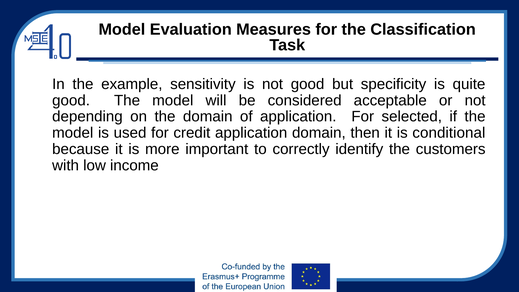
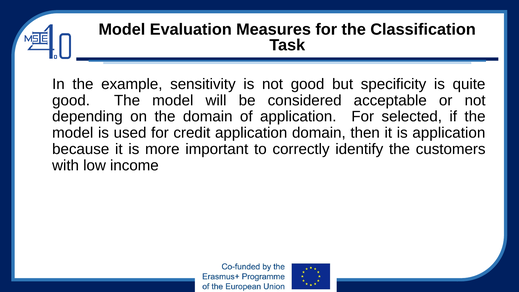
is conditional: conditional -> application
